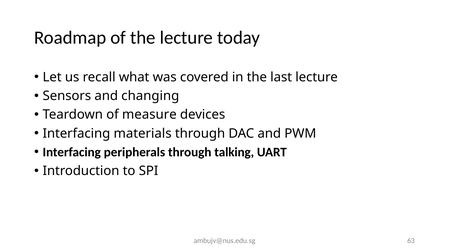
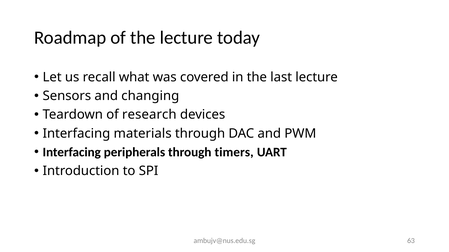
measure: measure -> research
talking: talking -> timers
